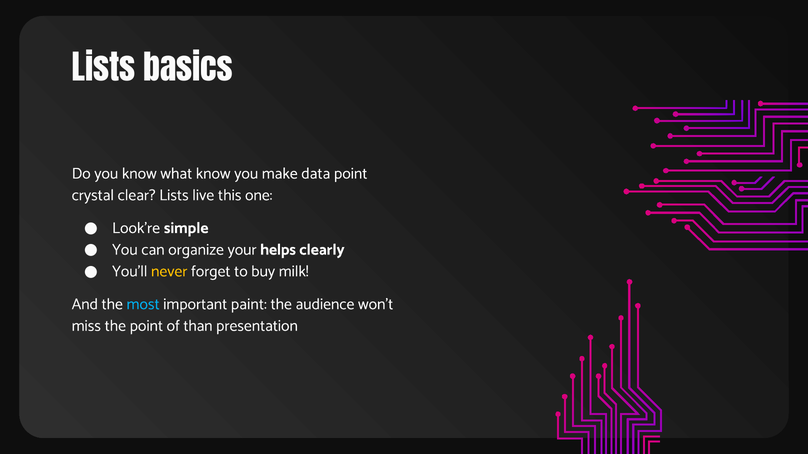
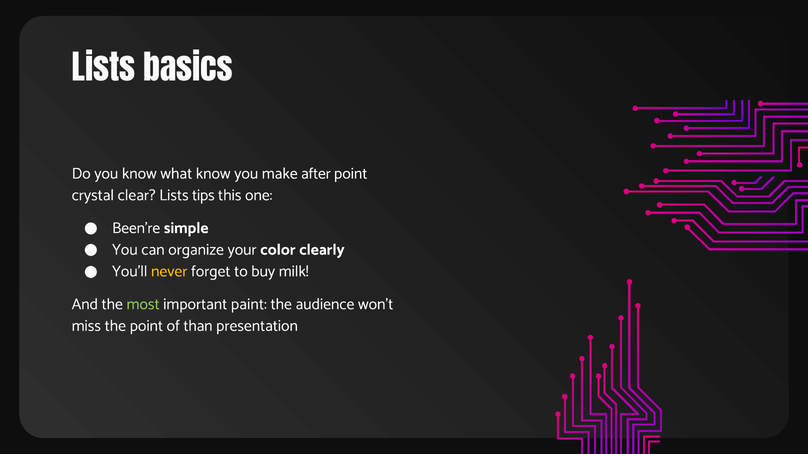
data: data -> after
live: live -> tips
Look’re: Look’re -> Been’re
helps: helps -> color
most colour: light blue -> light green
